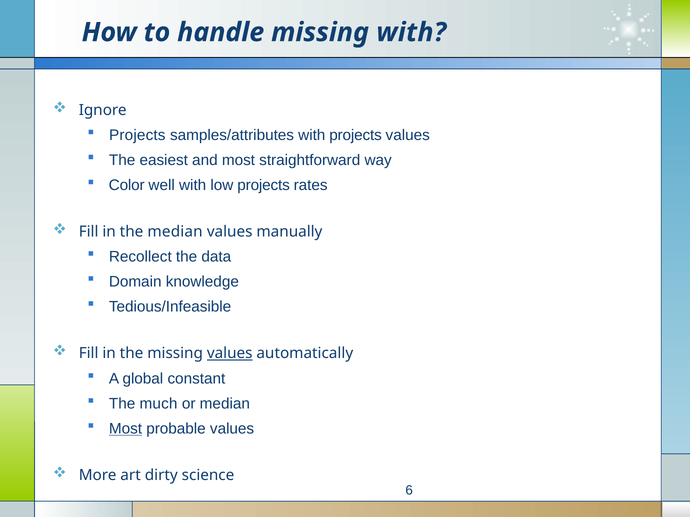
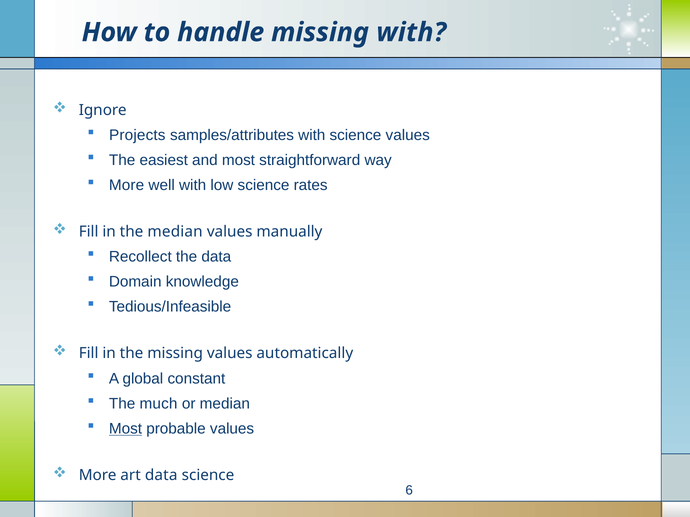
with projects: projects -> science
Color at (127, 185): Color -> More
low projects: projects -> science
values at (230, 354) underline: present -> none
art dirty: dirty -> data
